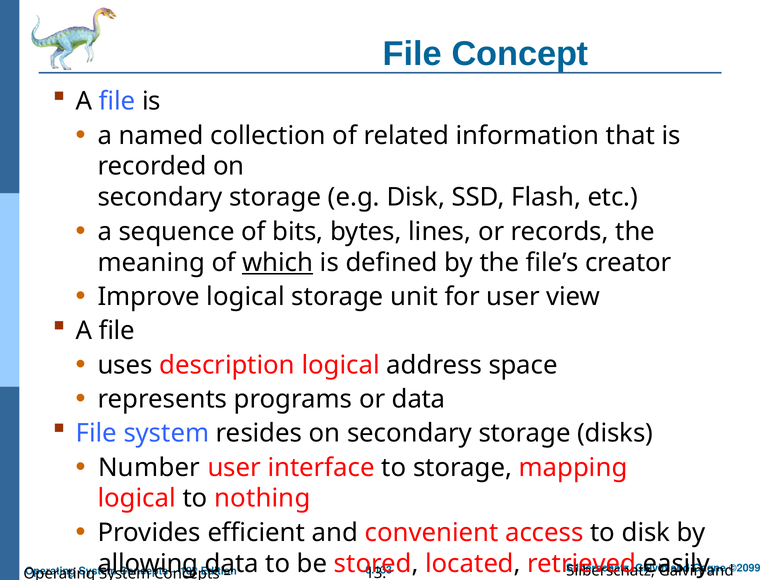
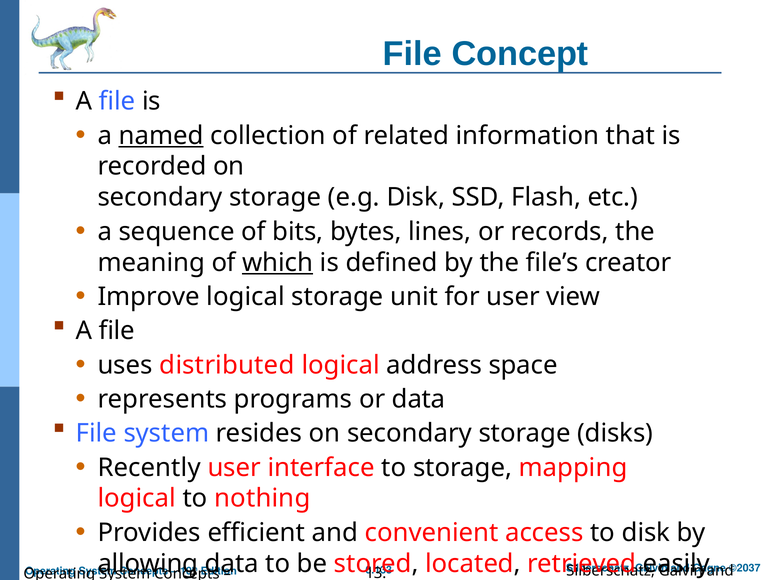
named underline: none -> present
description: description -> distributed
Number: Number -> Recently
©2099: ©2099 -> ©2037
